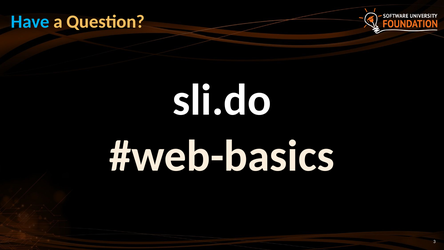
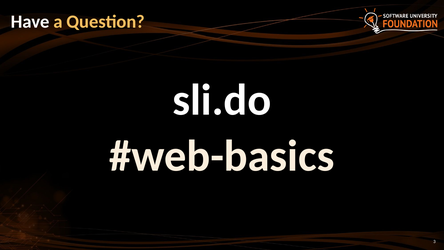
Have colour: light blue -> white
